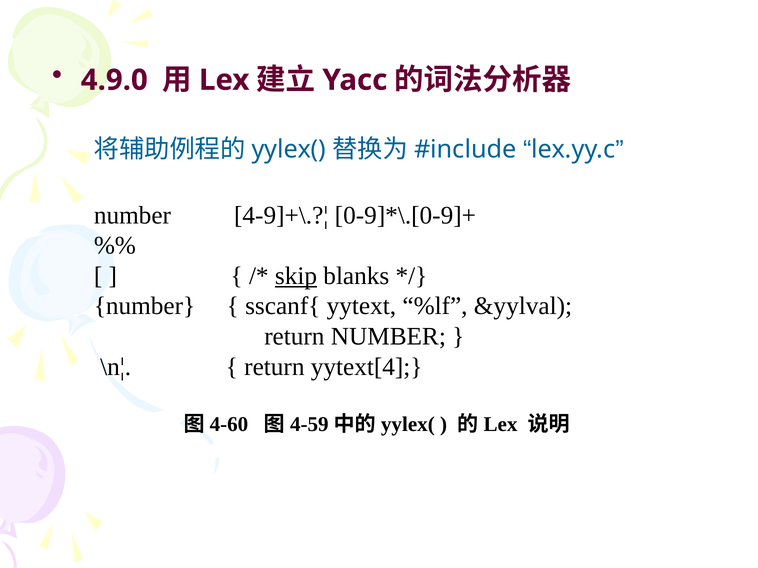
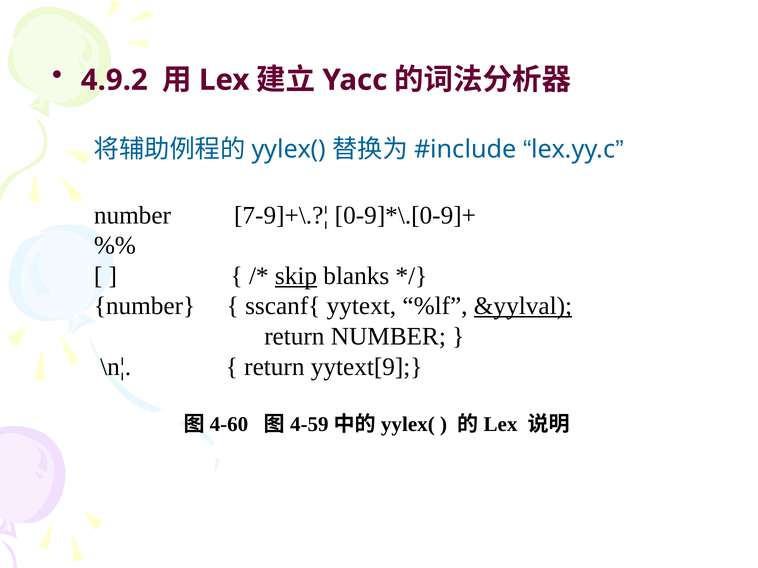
4.9.0: 4.9.0 -> 4.9.2
4-9]+\.?¦: 4-9]+\.?¦ -> 7-9]+\.?¦
&yylval underline: none -> present
yytext[4: yytext[4 -> yytext[9
